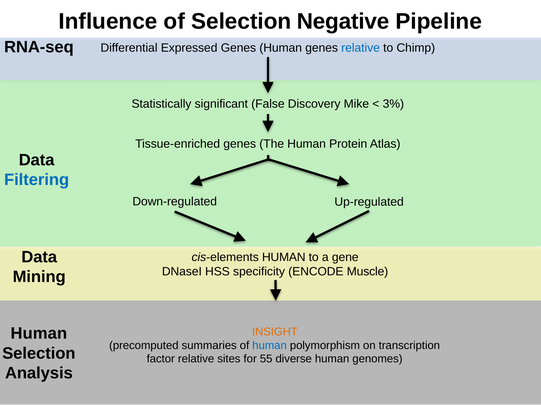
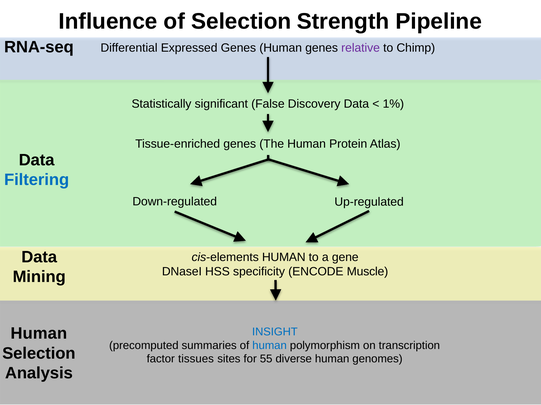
Negative: Negative -> Strength
relative at (361, 48) colour: blue -> purple
Discovery Mike: Mike -> Data
3%: 3% -> 1%
INSIGHT colour: orange -> blue
factor relative: relative -> tissues
